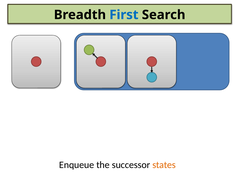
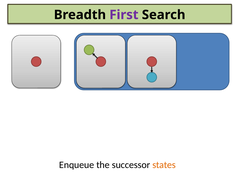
First colour: blue -> purple
